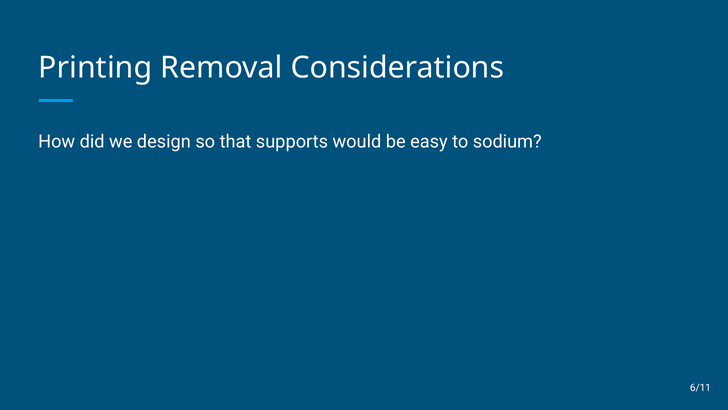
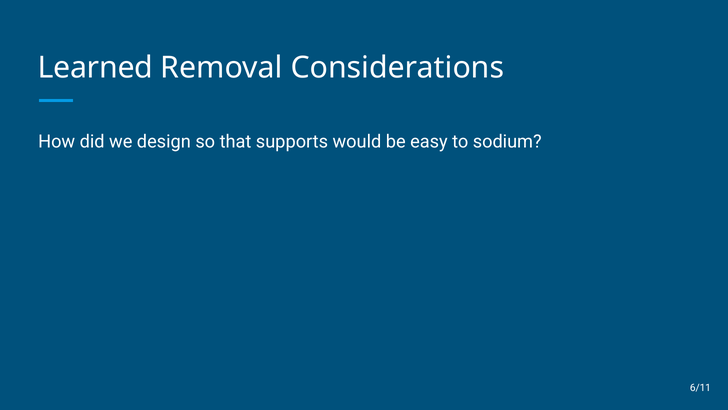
Printing: Printing -> Learned
